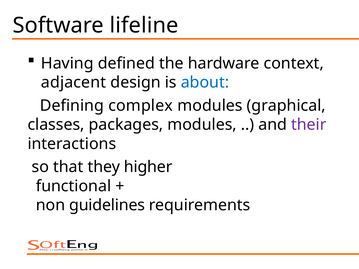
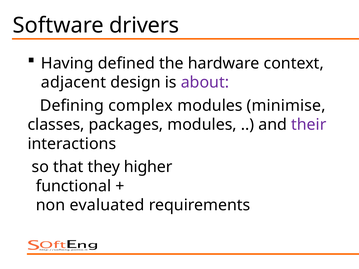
lifeline: lifeline -> drivers
about colour: blue -> purple
graphical: graphical -> minimise
guidelines: guidelines -> evaluated
